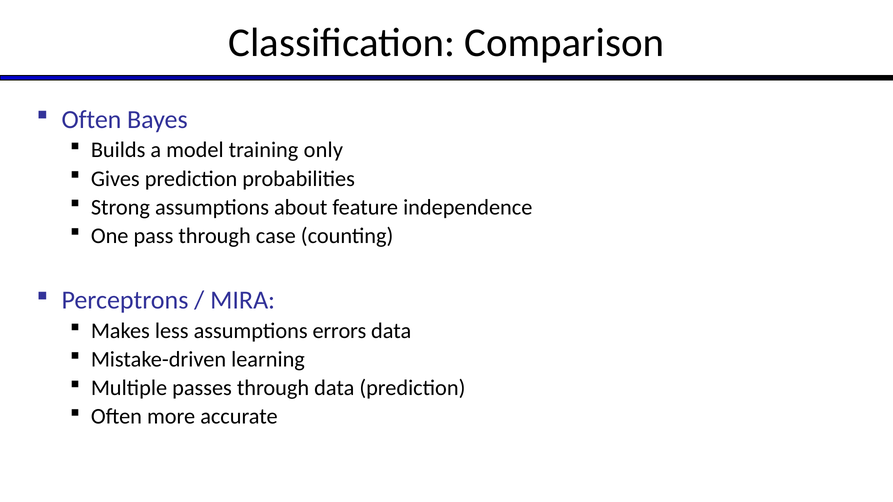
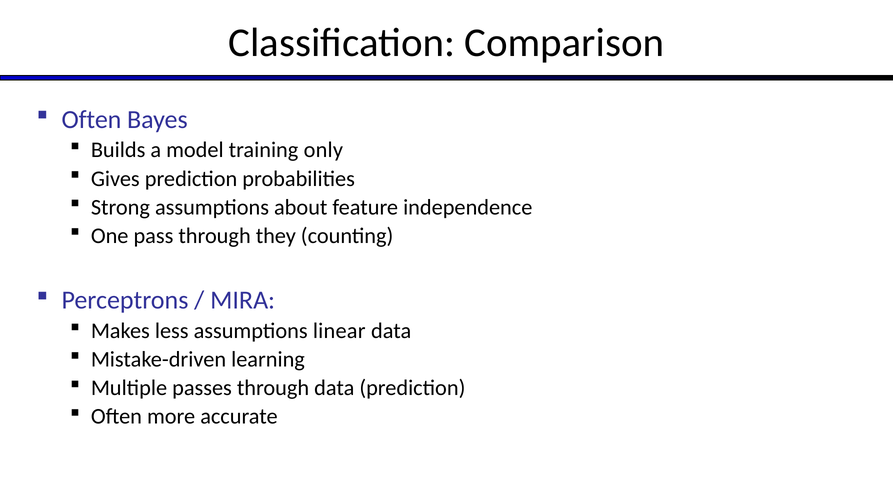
case: case -> they
errors: errors -> linear
